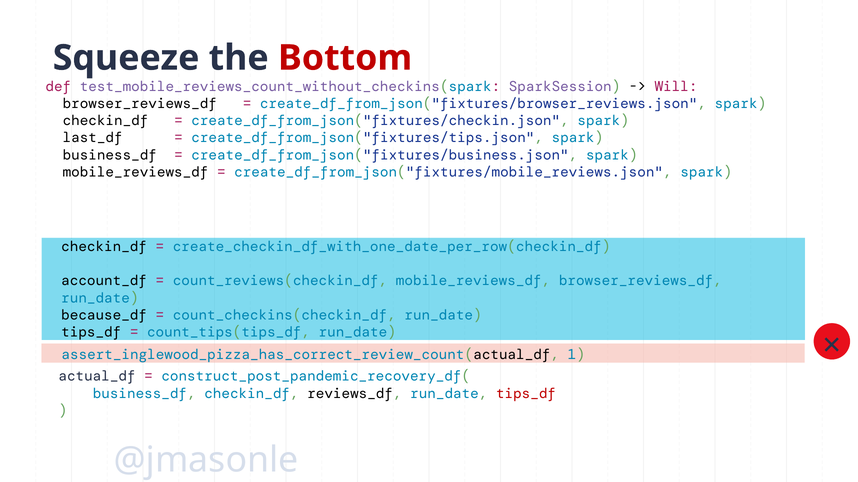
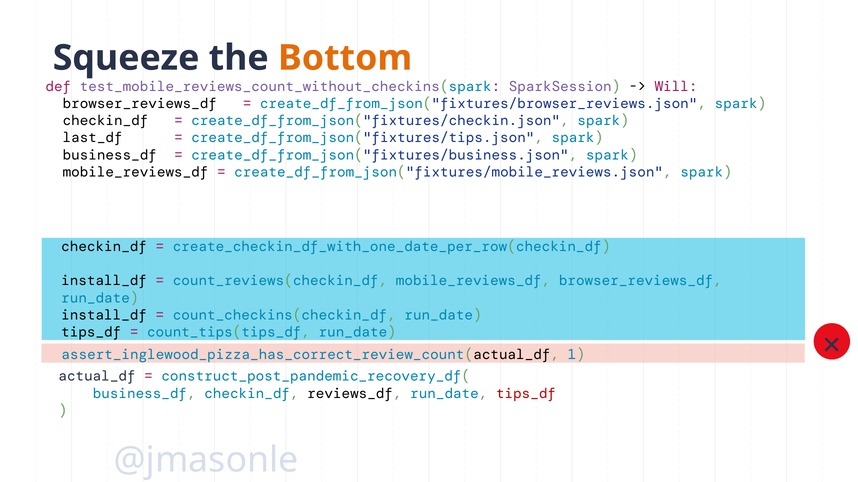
Bottom colour: red -> orange
account_df at (104, 281): account_df -> install_df
because_df at (104, 315): because_df -> install_df
